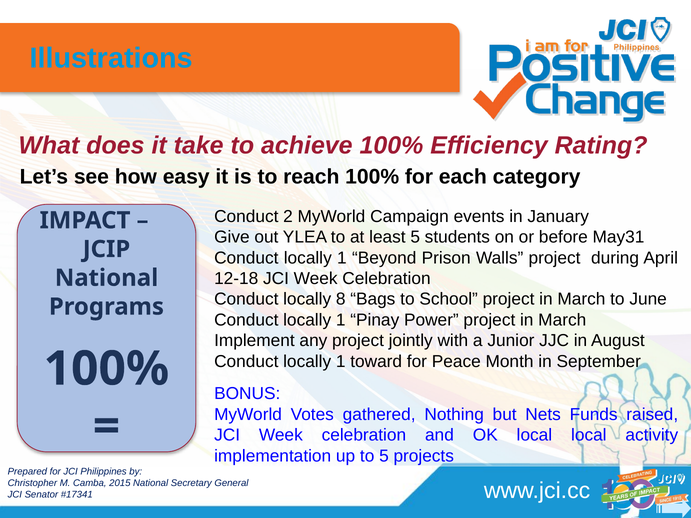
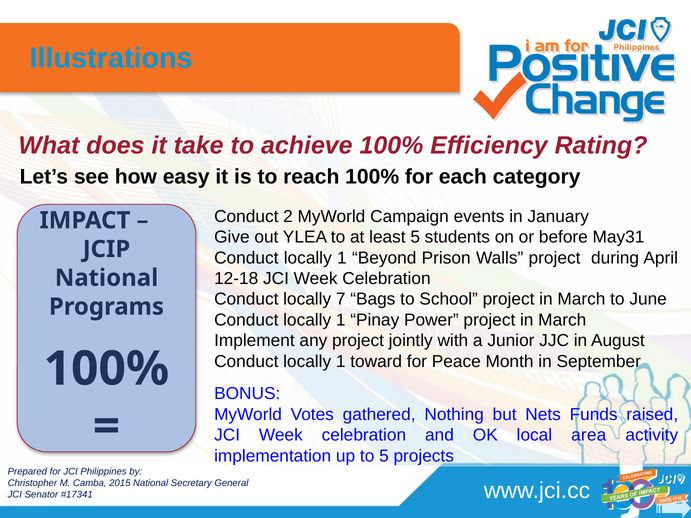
8: 8 -> 7
local local: local -> area
